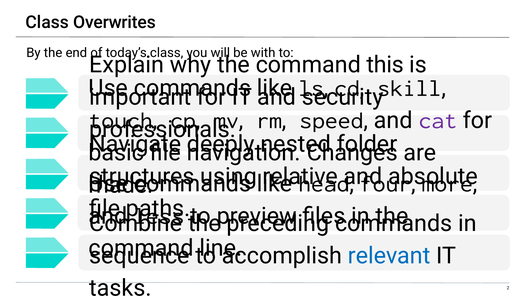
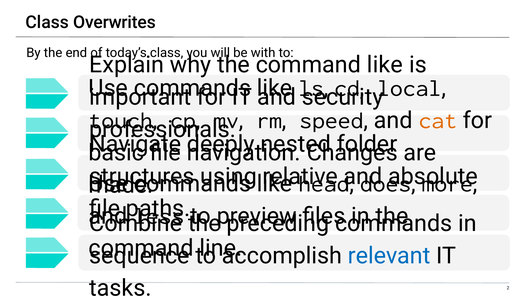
this at (385, 65): this -> like
skill: skill -> local
cat colour: purple -> orange
four: four -> does
